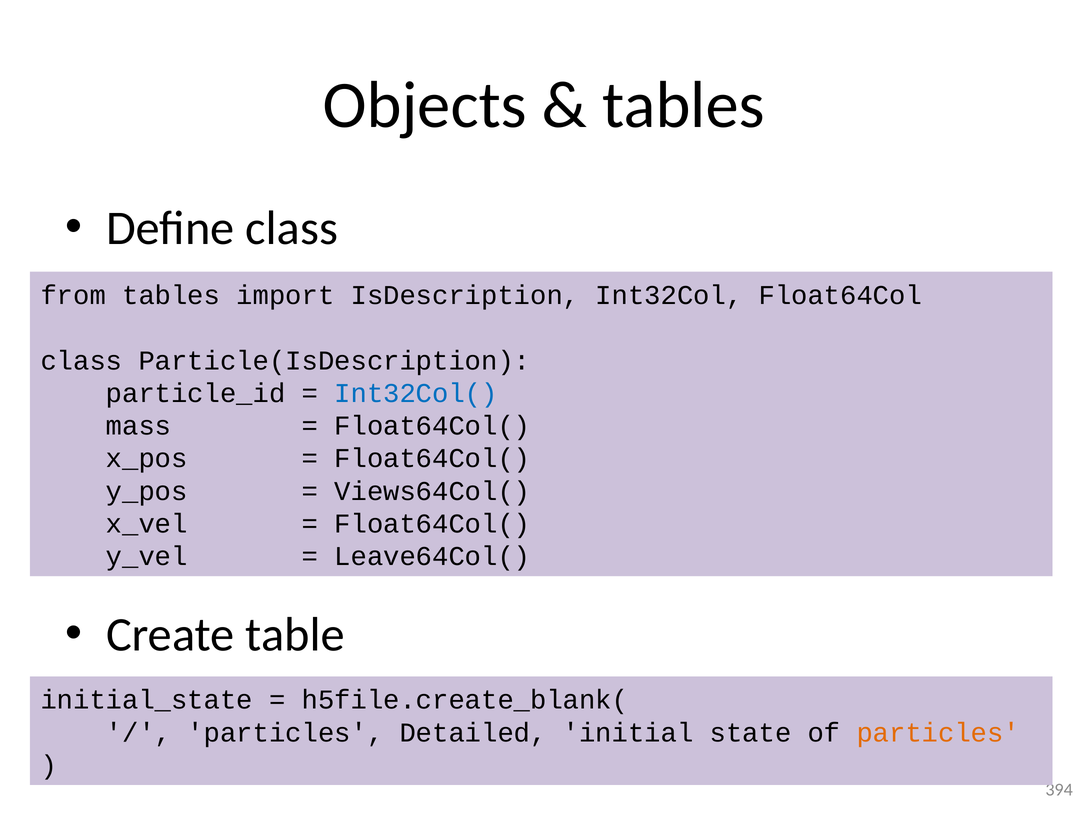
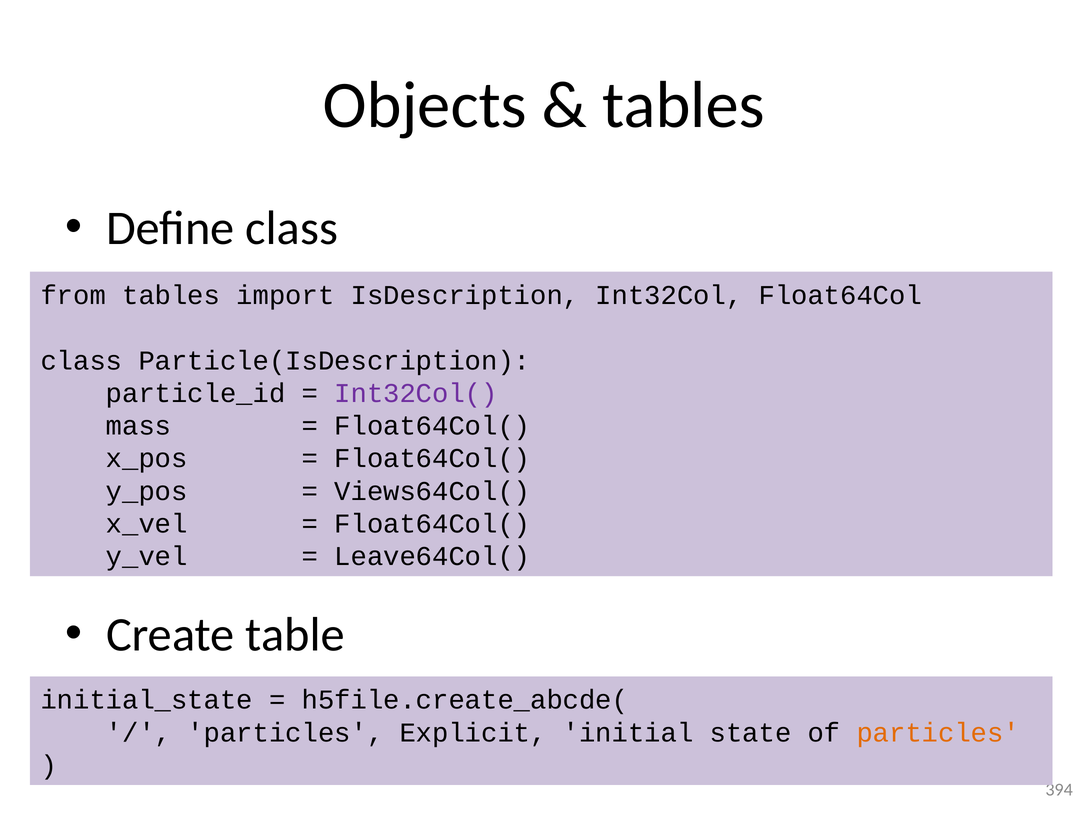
Int32Col( colour: blue -> purple
h5file.create_blank(: h5file.create_blank( -> h5file.create_abcde(
Detailed: Detailed -> Explicit
